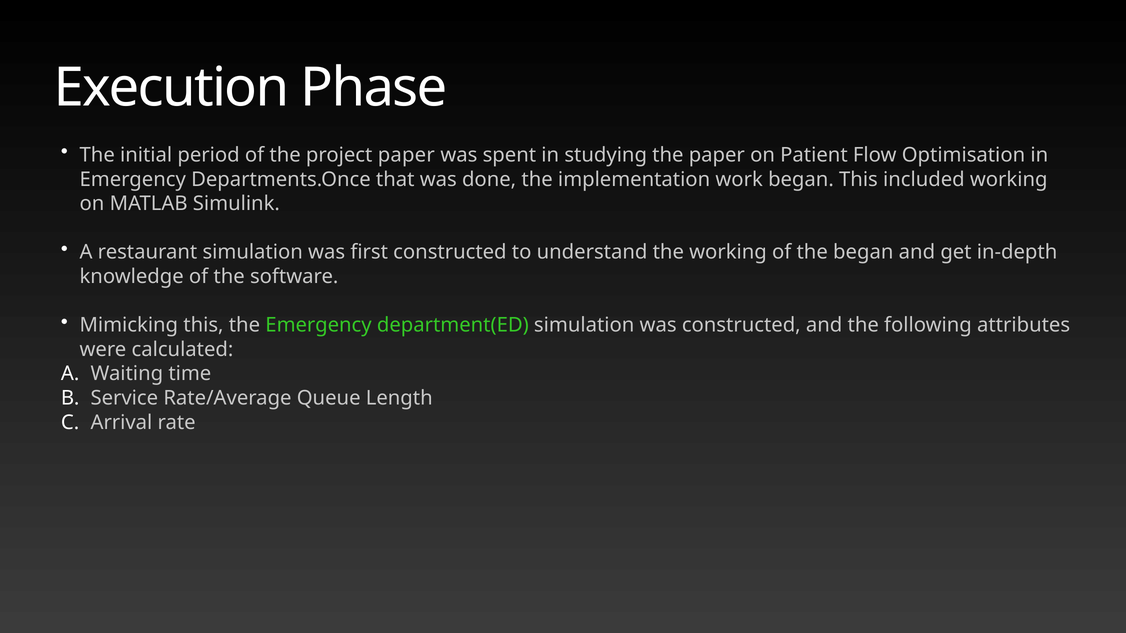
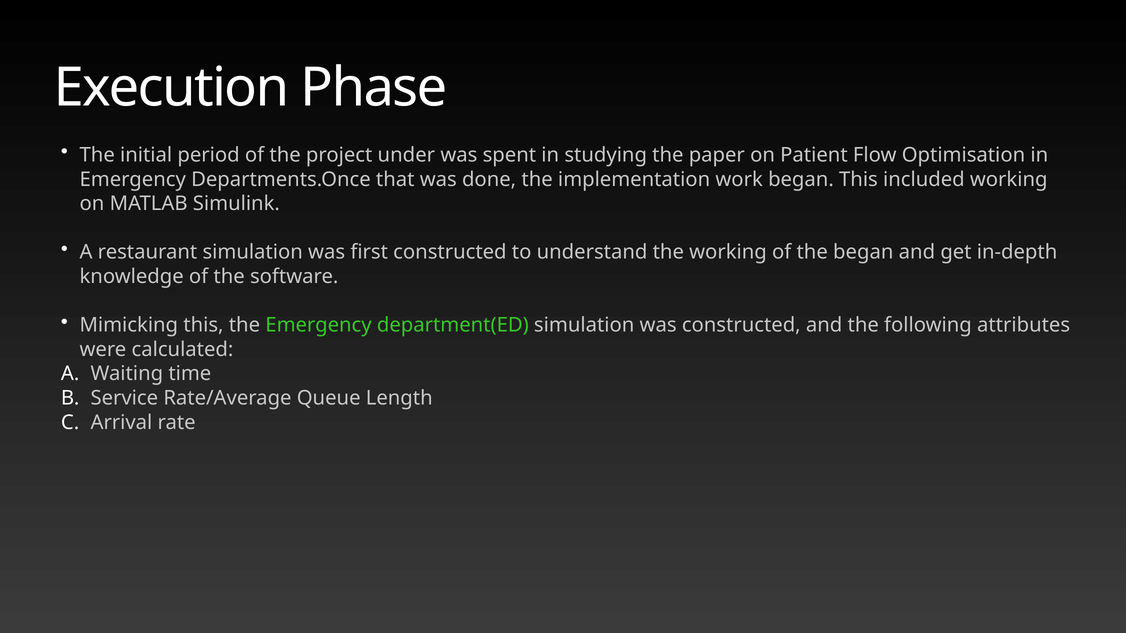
project paper: paper -> under
